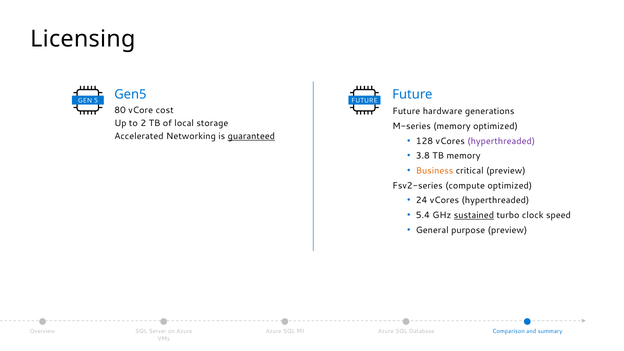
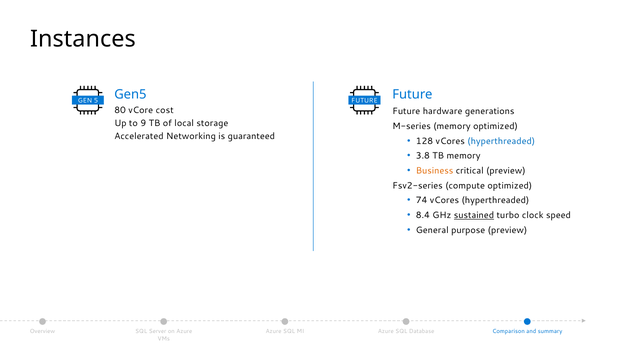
Licensing: Licensing -> Instances
2: 2 -> 9
guaranteed underline: present -> none
hyperthreaded at (501, 141) colour: purple -> blue
24: 24 -> 74
5.4: 5.4 -> 8.4
